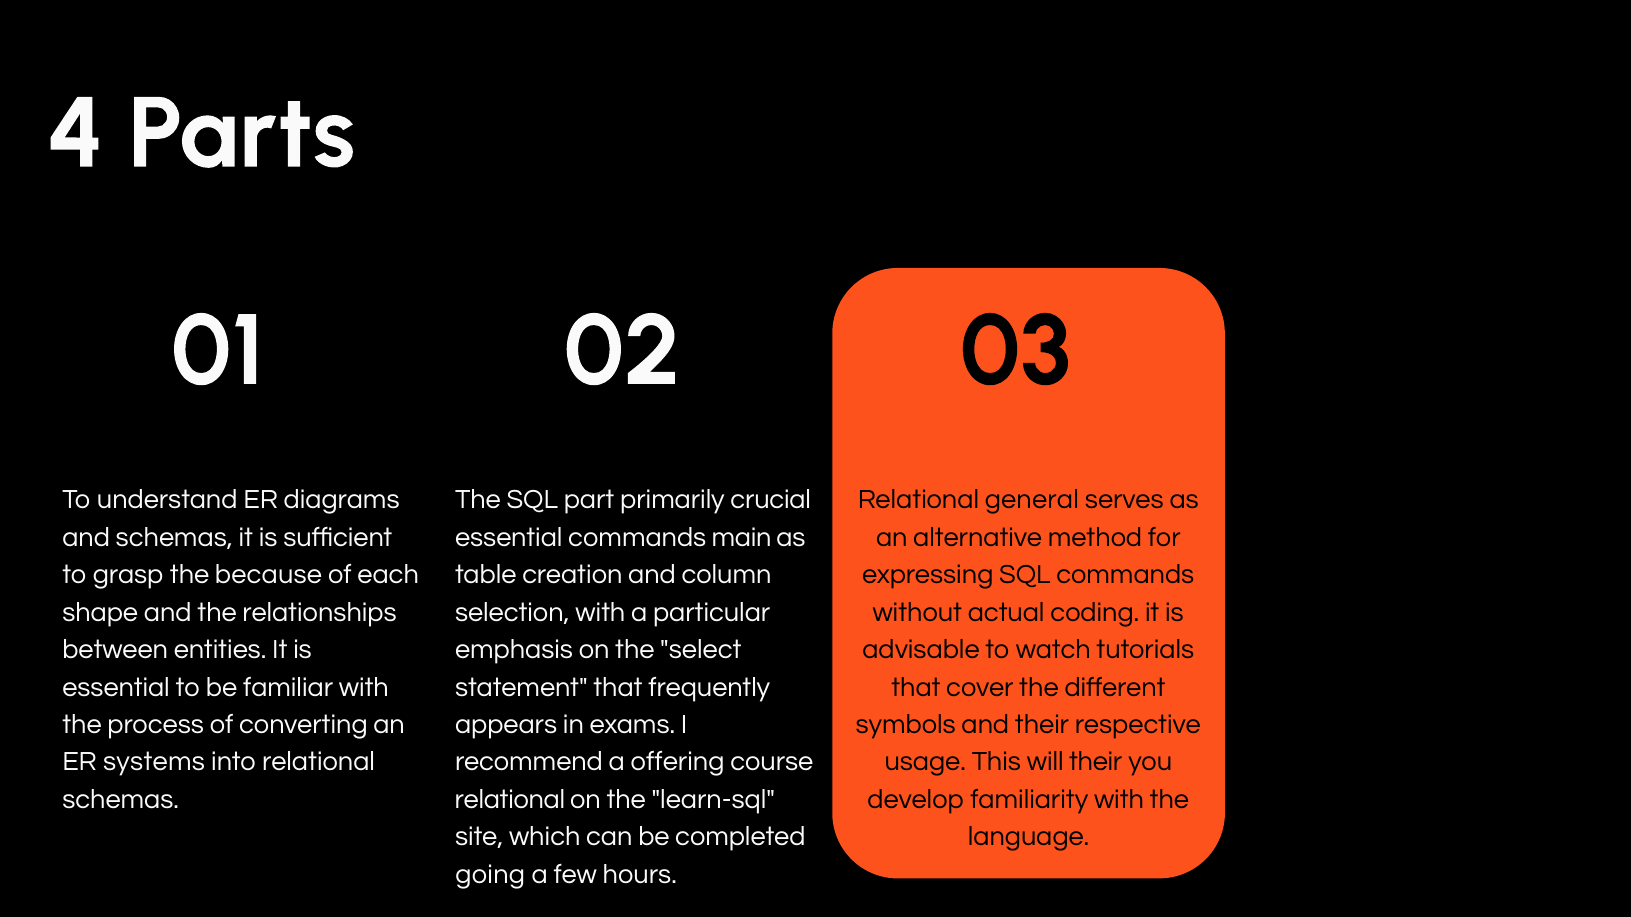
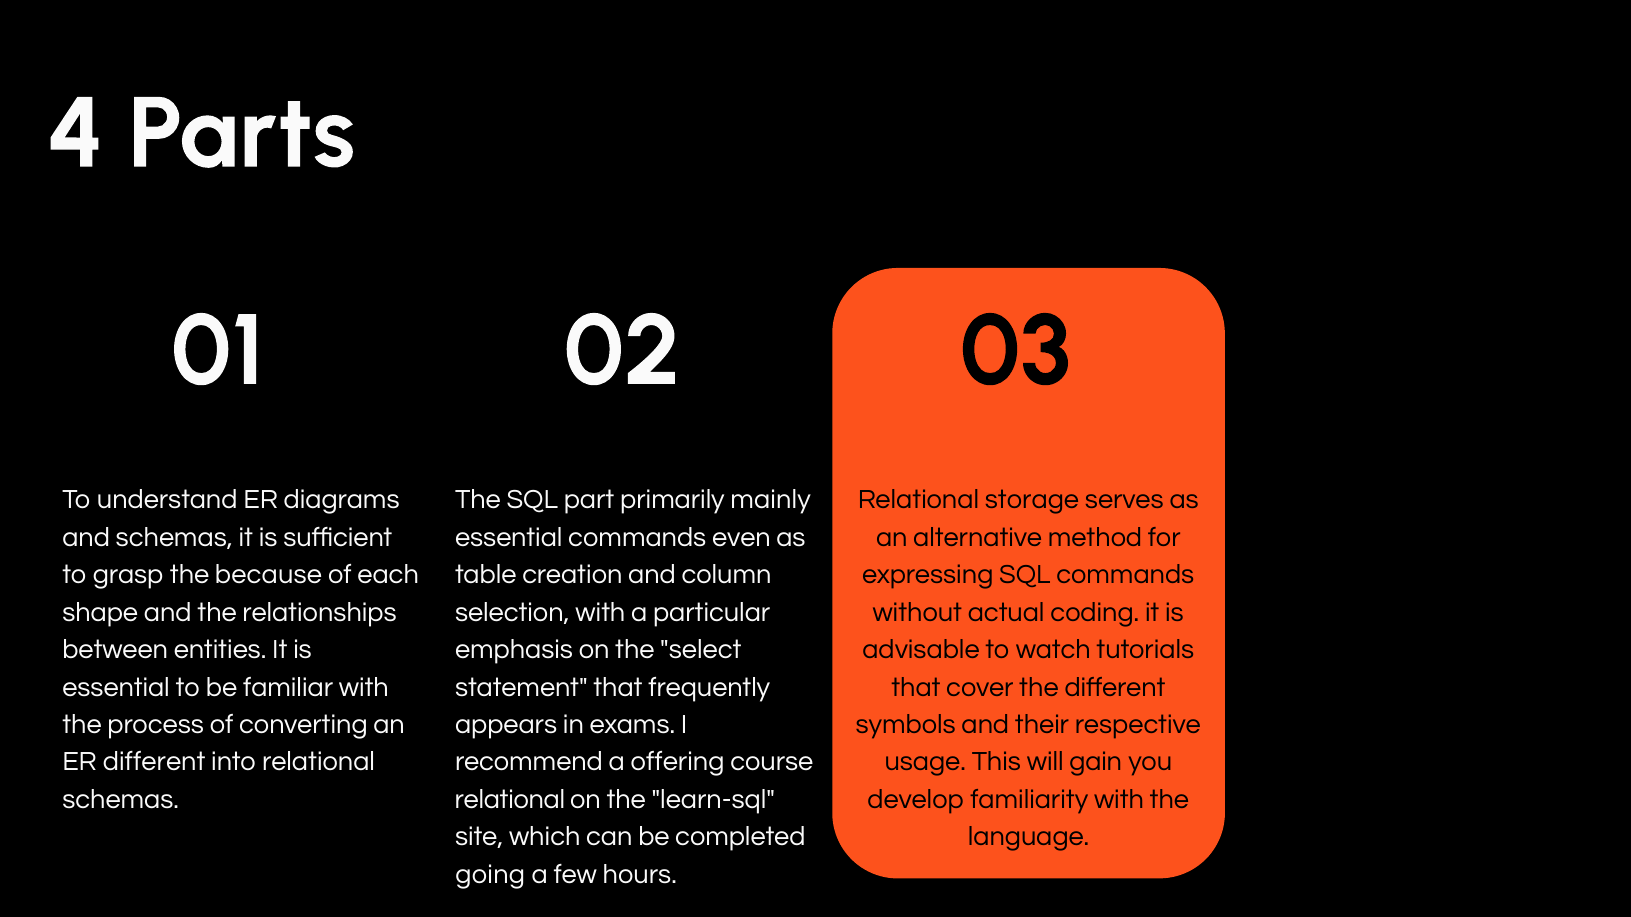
crucial: crucial -> mainly
general: general -> storage
main: main -> even
ER systems: systems -> different
will their: their -> gain
